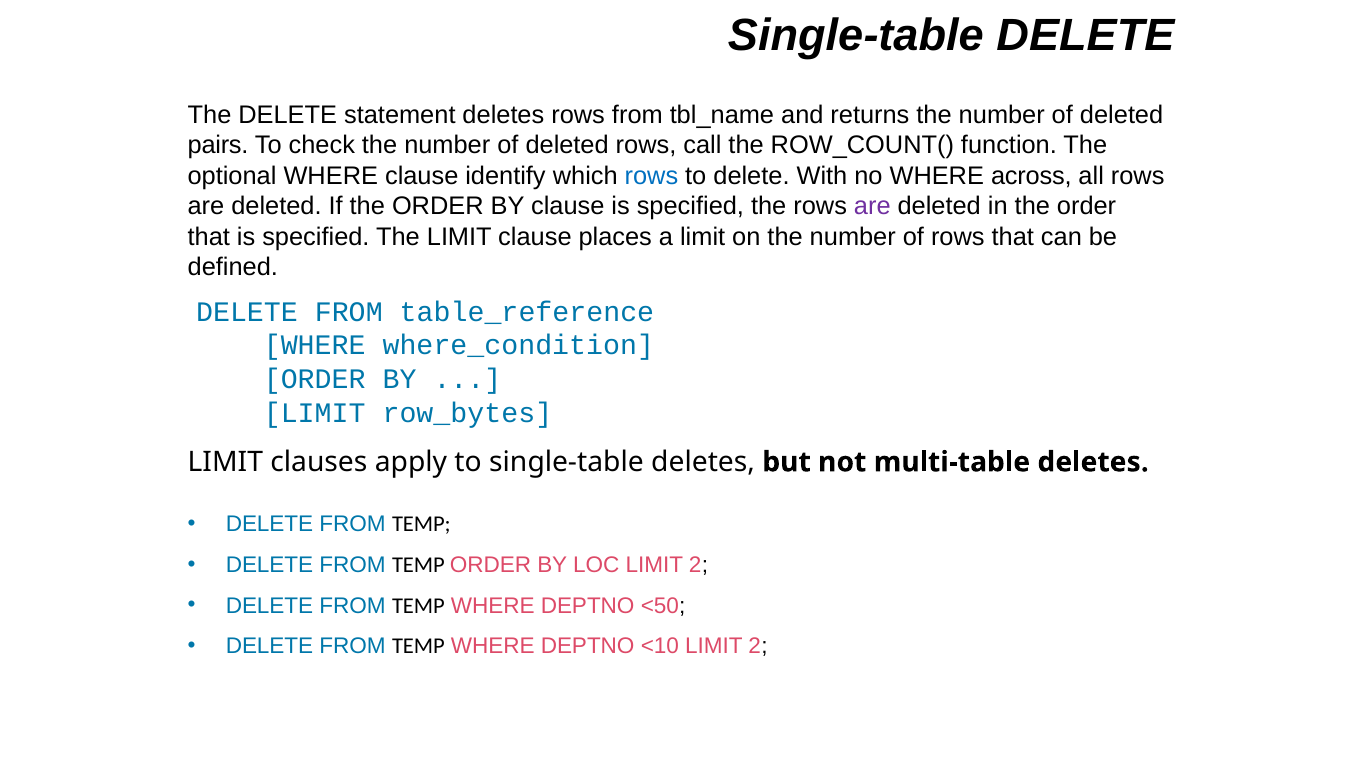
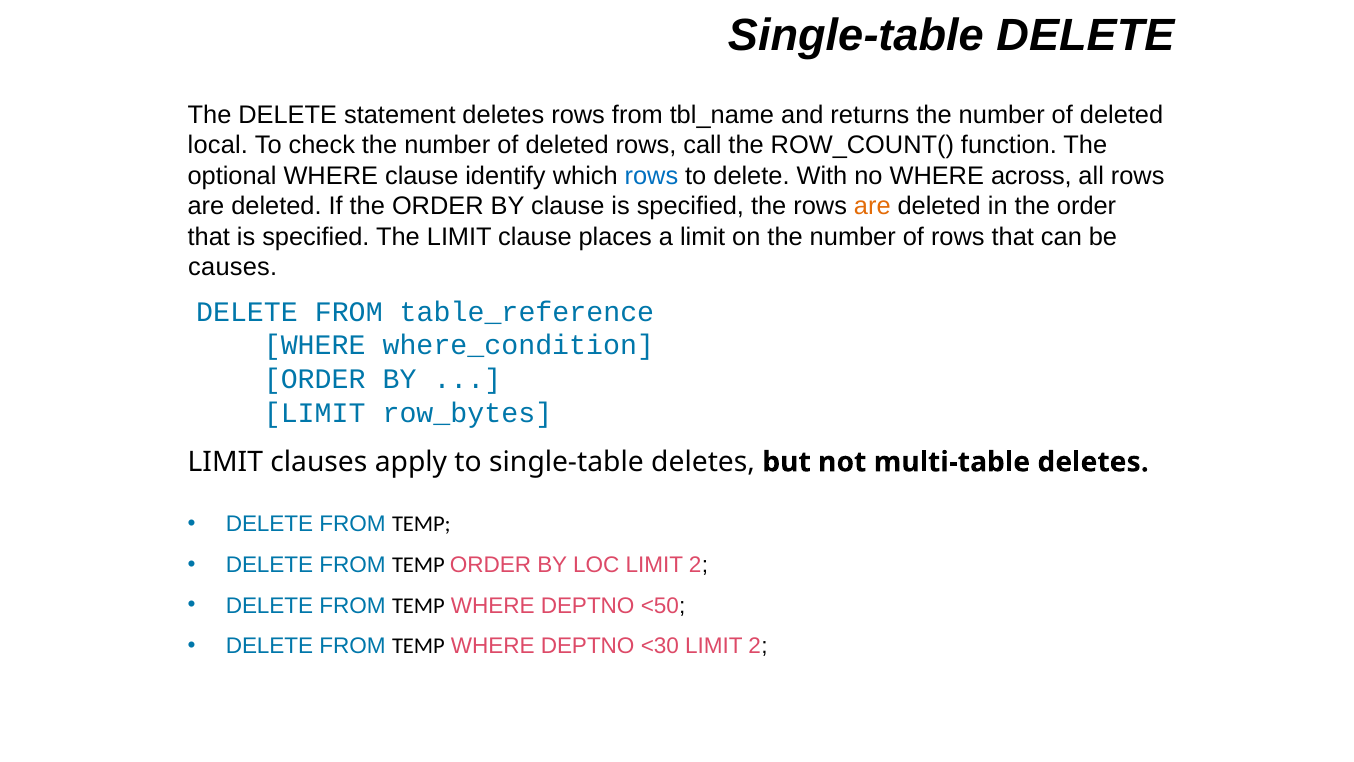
pairs: pairs -> local
are at (872, 206) colour: purple -> orange
defined: defined -> causes
<10: <10 -> <30
